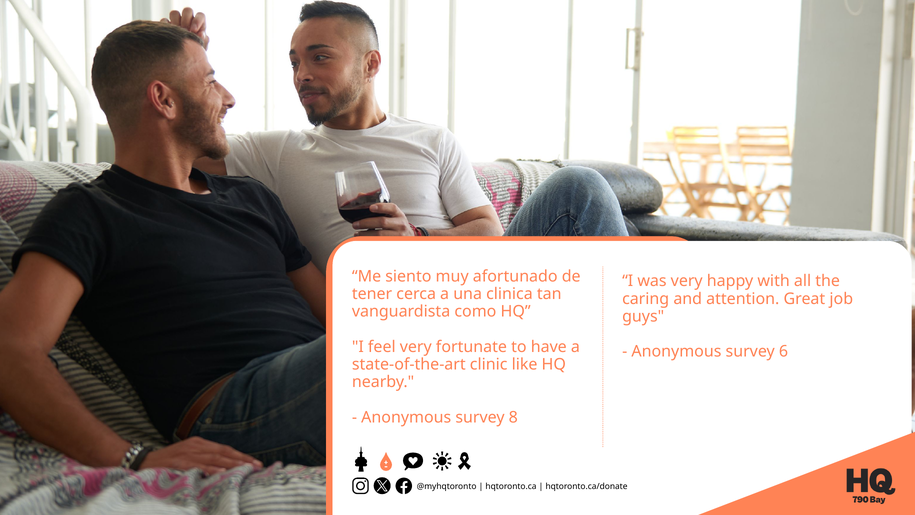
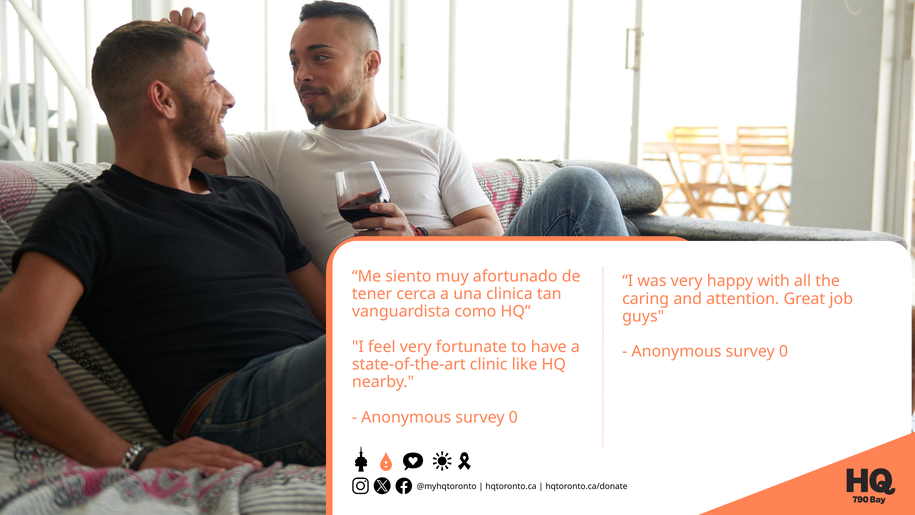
6 at (784, 351): 6 -> 0
8 at (513, 417): 8 -> 0
